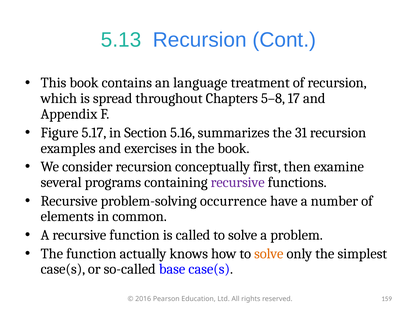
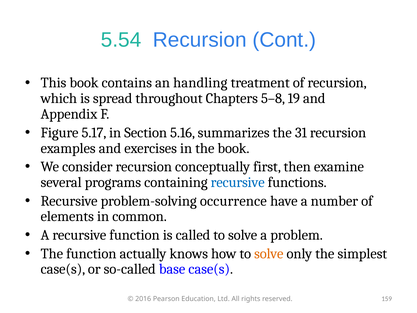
5.13: 5.13 -> 5.54
language: language -> handling
17: 17 -> 19
recursive at (238, 182) colour: purple -> blue
